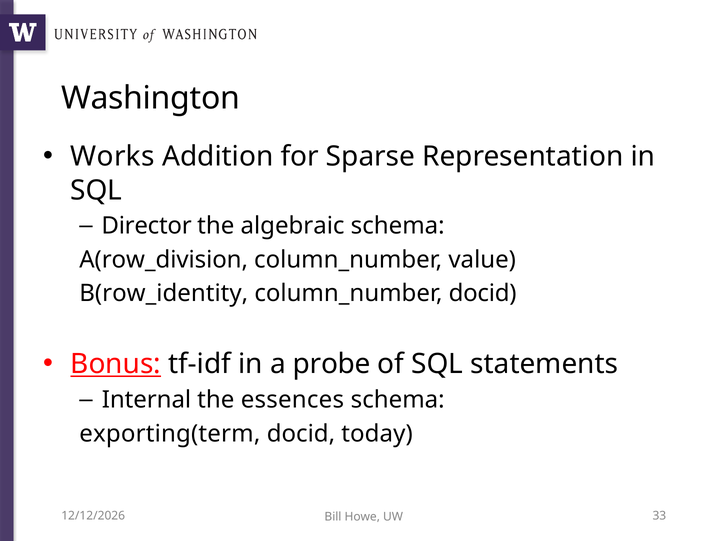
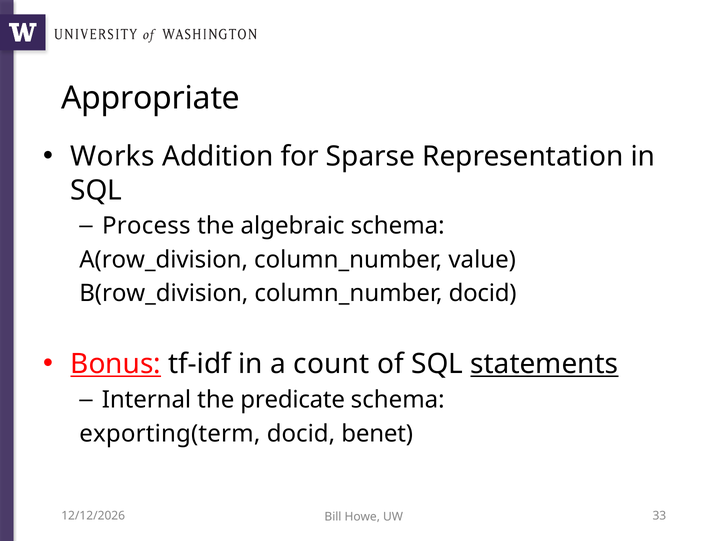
Washington: Washington -> Appropriate
Director: Director -> Process
B(row_identity: B(row_identity -> B(row_division
probe: probe -> count
statements underline: none -> present
essences: essences -> predicate
today: today -> benet
